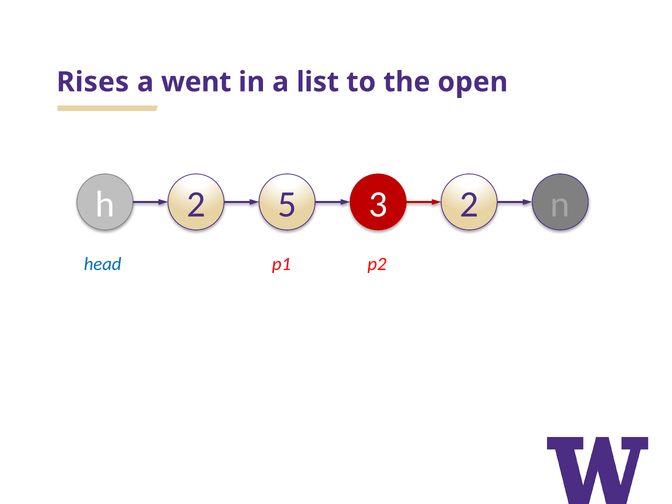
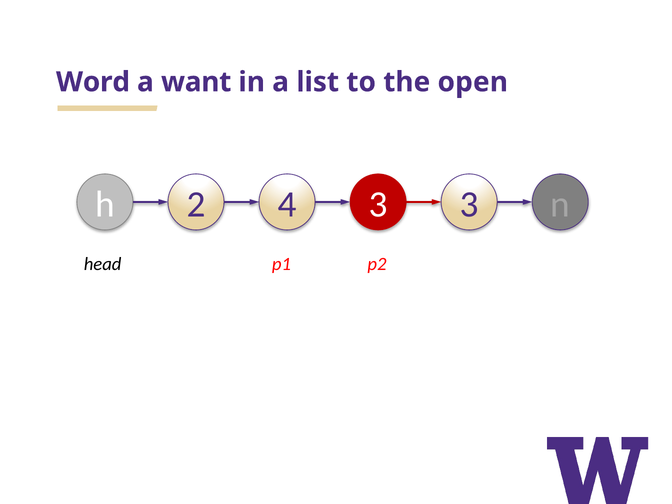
Rises: Rises -> Word
went: went -> want
5: 5 -> 4
3 2: 2 -> 3
head colour: blue -> black
